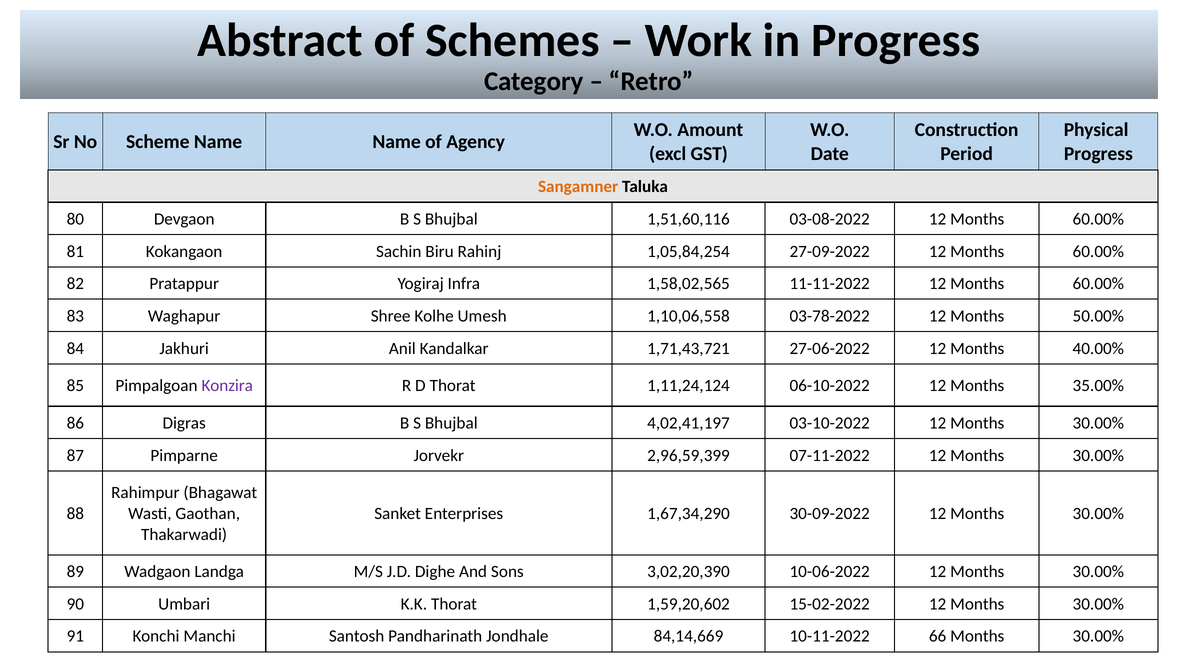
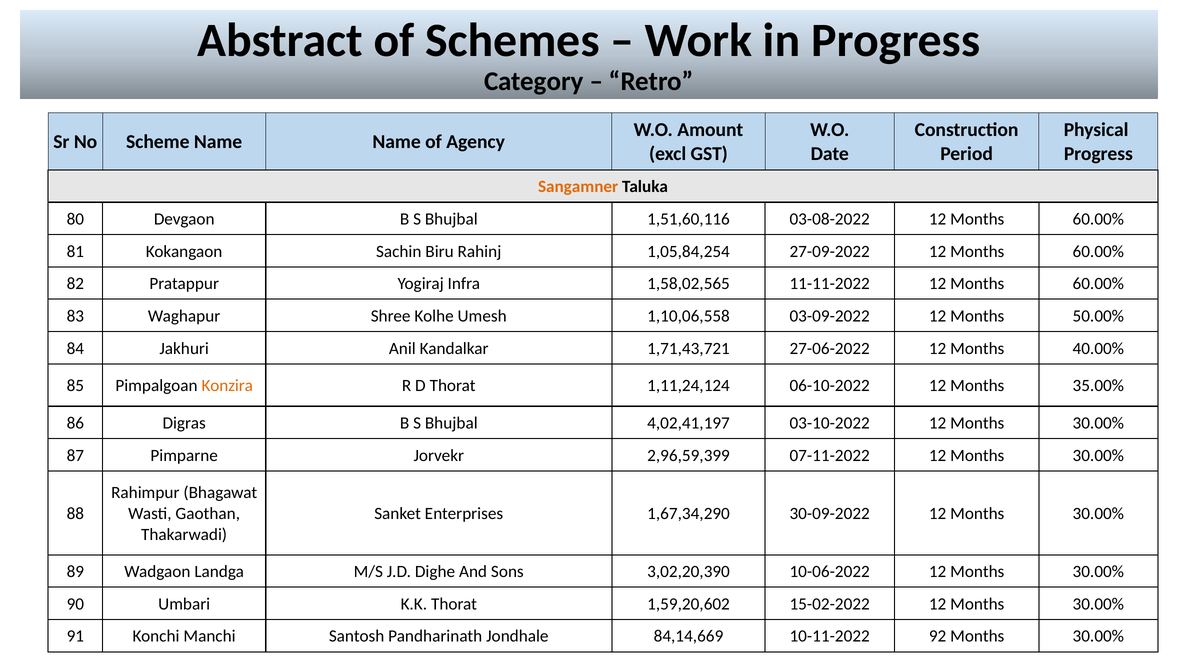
03-78-2022: 03-78-2022 -> 03-09-2022
Konzira colour: purple -> orange
66: 66 -> 92
